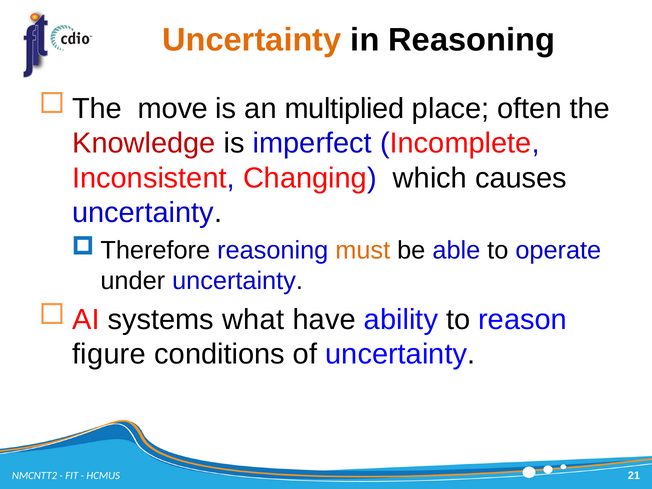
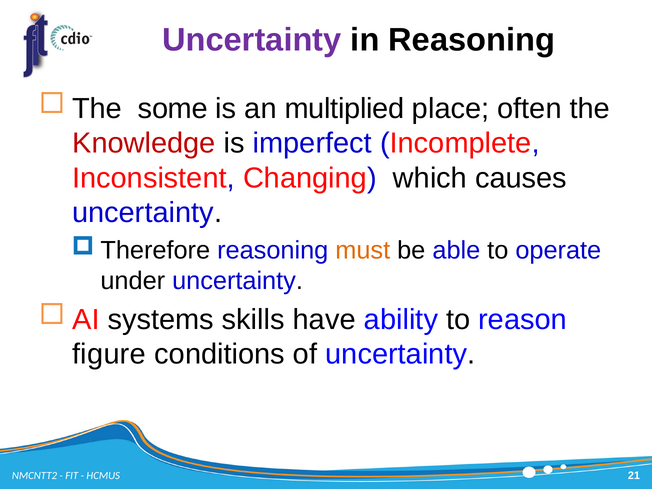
Uncertainty at (252, 40) colour: orange -> purple
move: move -> some
what: what -> skills
